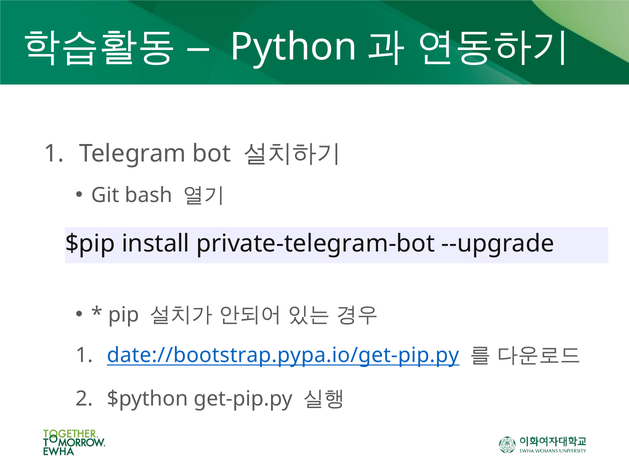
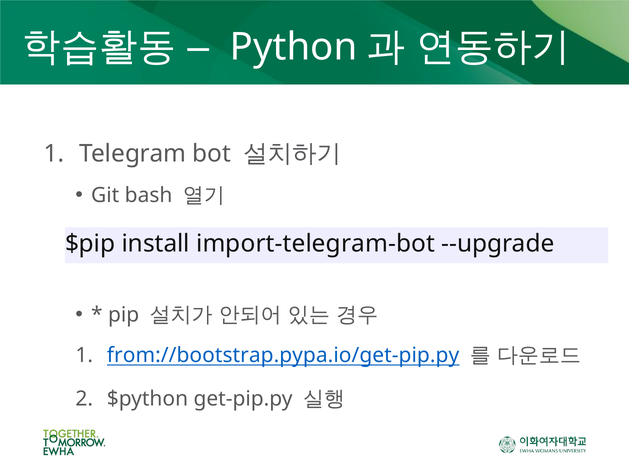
private-telegram-bot: private-telegram-bot -> import-telegram-bot
date://bootstrap.pypa.io/get-pip.py: date://bootstrap.pypa.io/get-pip.py -> from://bootstrap.pypa.io/get-pip.py
